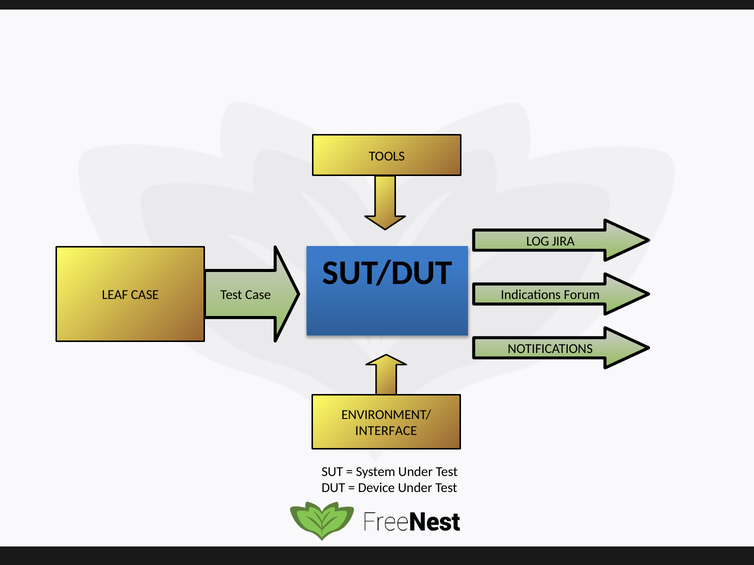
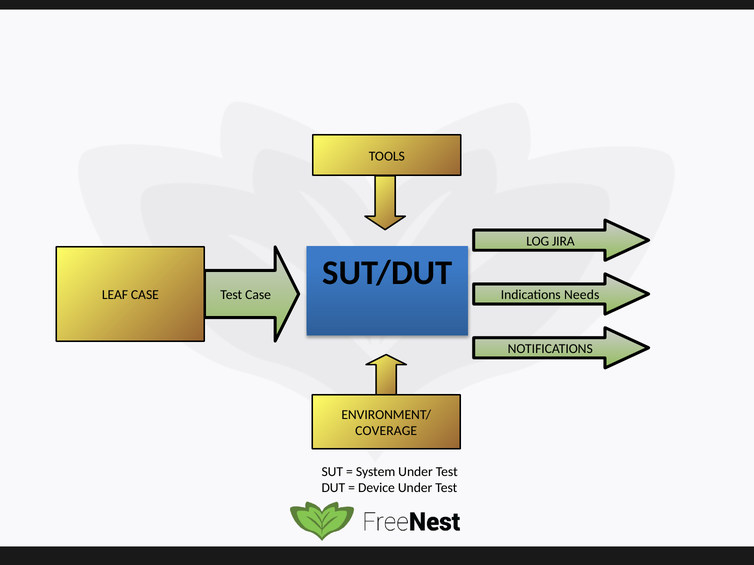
Forum: Forum -> Needs
INTERFACE: INTERFACE -> COVERAGE
